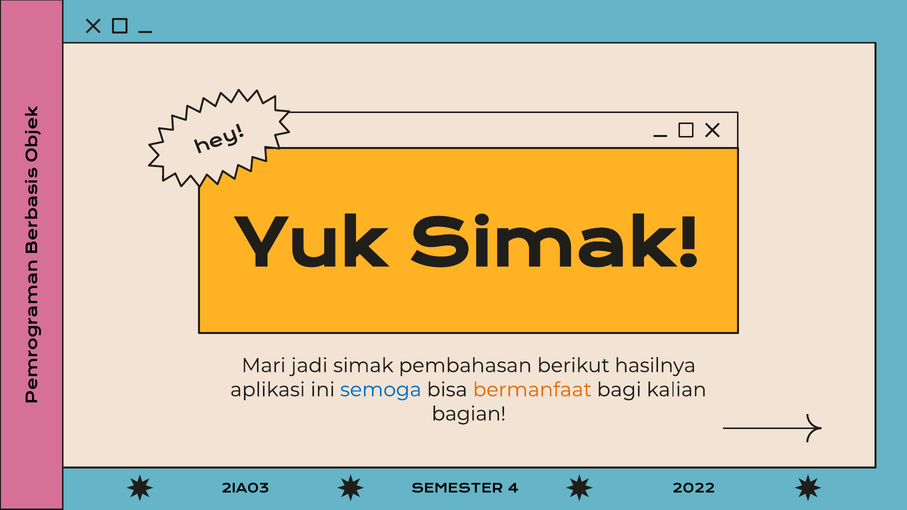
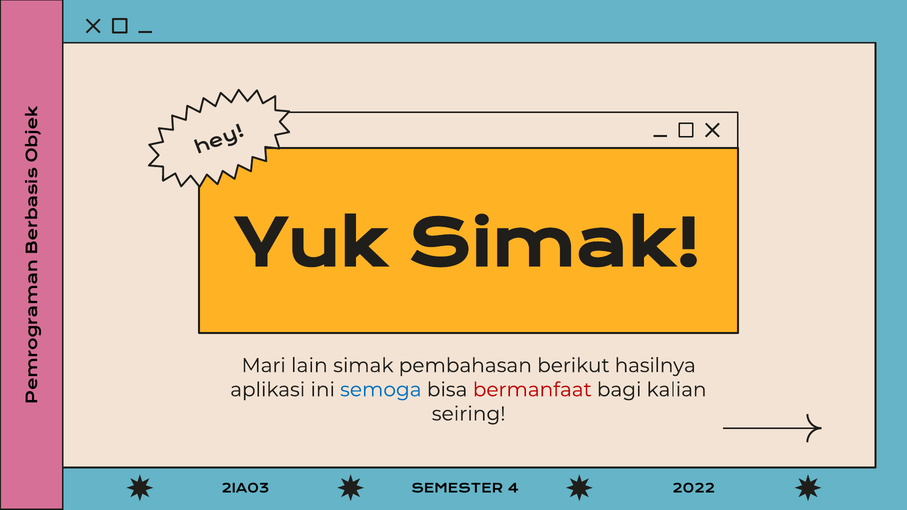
jadi: jadi -> lain
bermanfaat colour: orange -> red
bagian: bagian -> seiring
